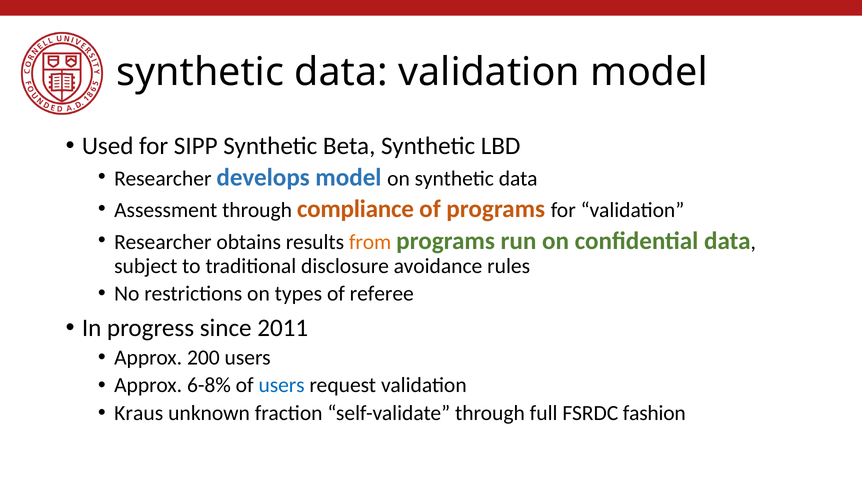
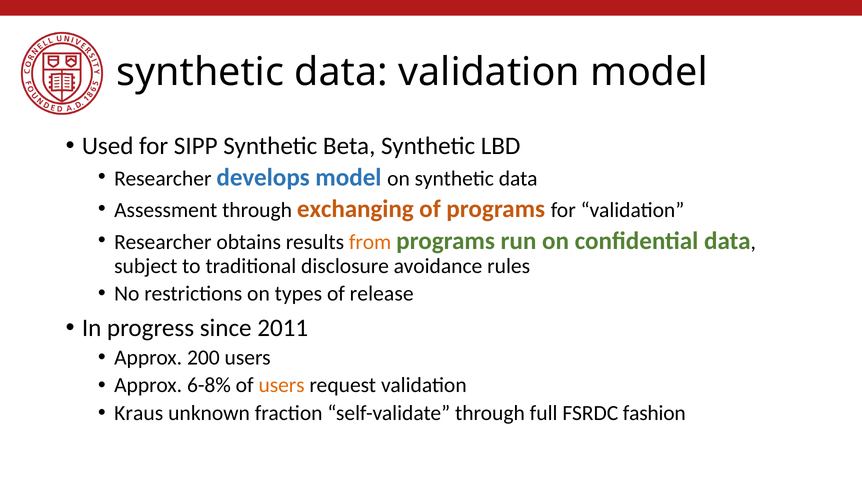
compliance: compliance -> exchanging
referee: referee -> release
users at (282, 385) colour: blue -> orange
